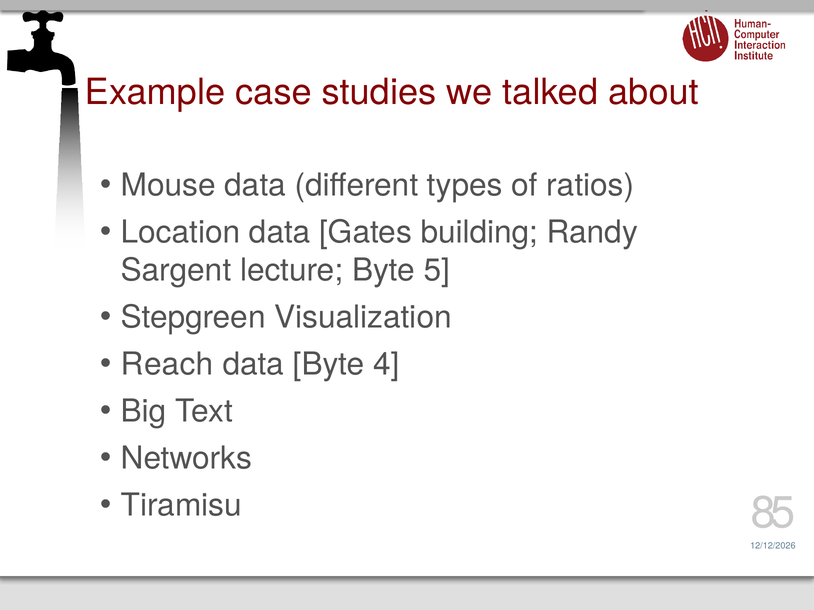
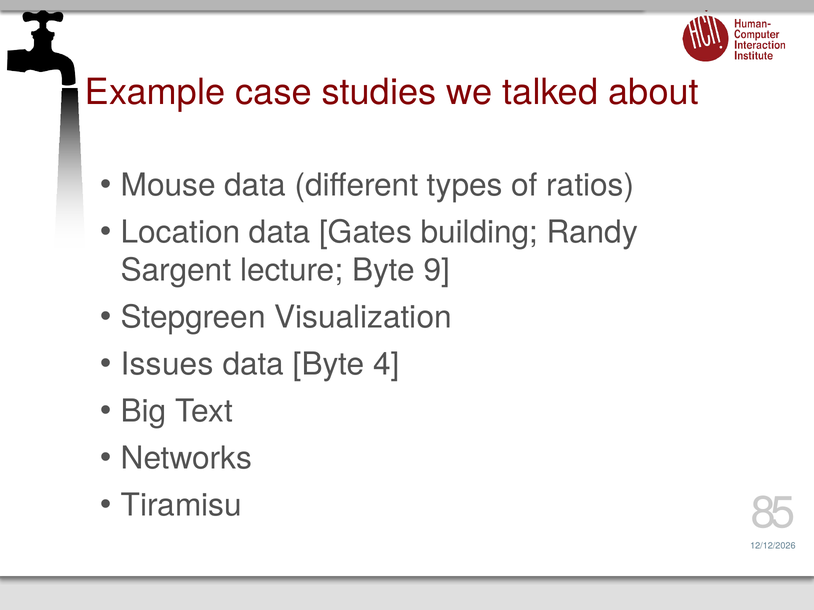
5: 5 -> 9
Reach: Reach -> Issues
